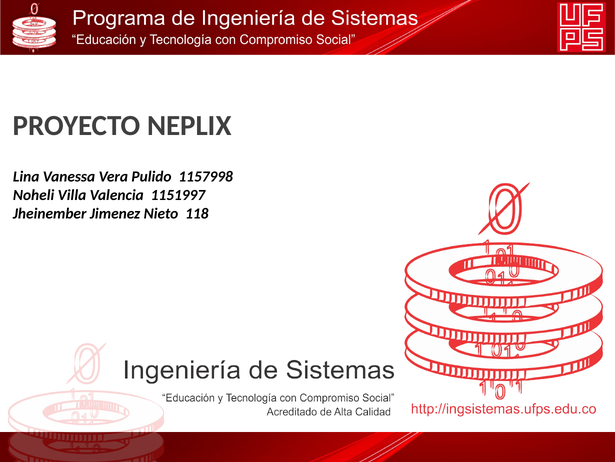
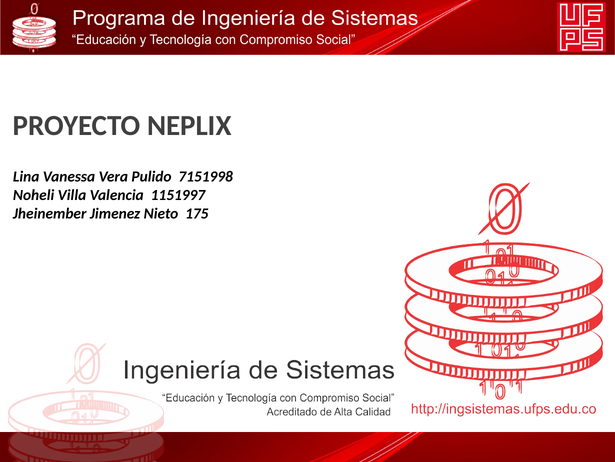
1157998: 1157998 -> 7151998
118: 118 -> 175
